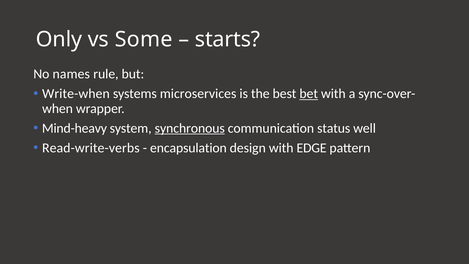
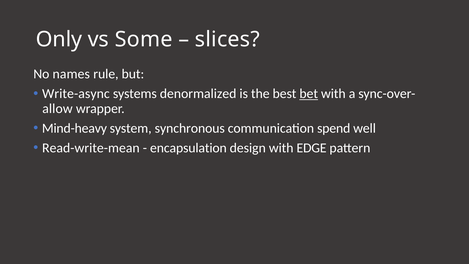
starts: starts -> slices
Write-when: Write-when -> Write-async
microservices: microservices -> denormalized
when: when -> allow
synchronous underline: present -> none
status: status -> spend
Read-write-verbs: Read-write-verbs -> Read-write-mean
